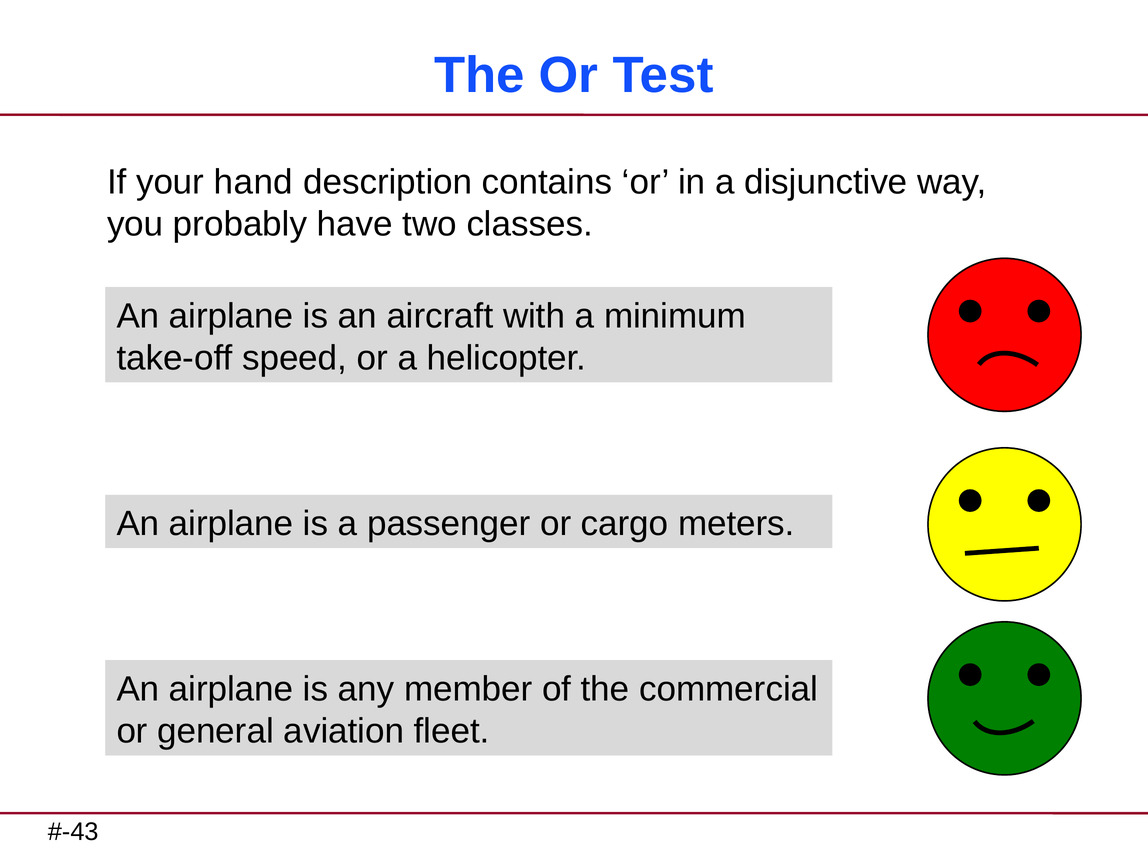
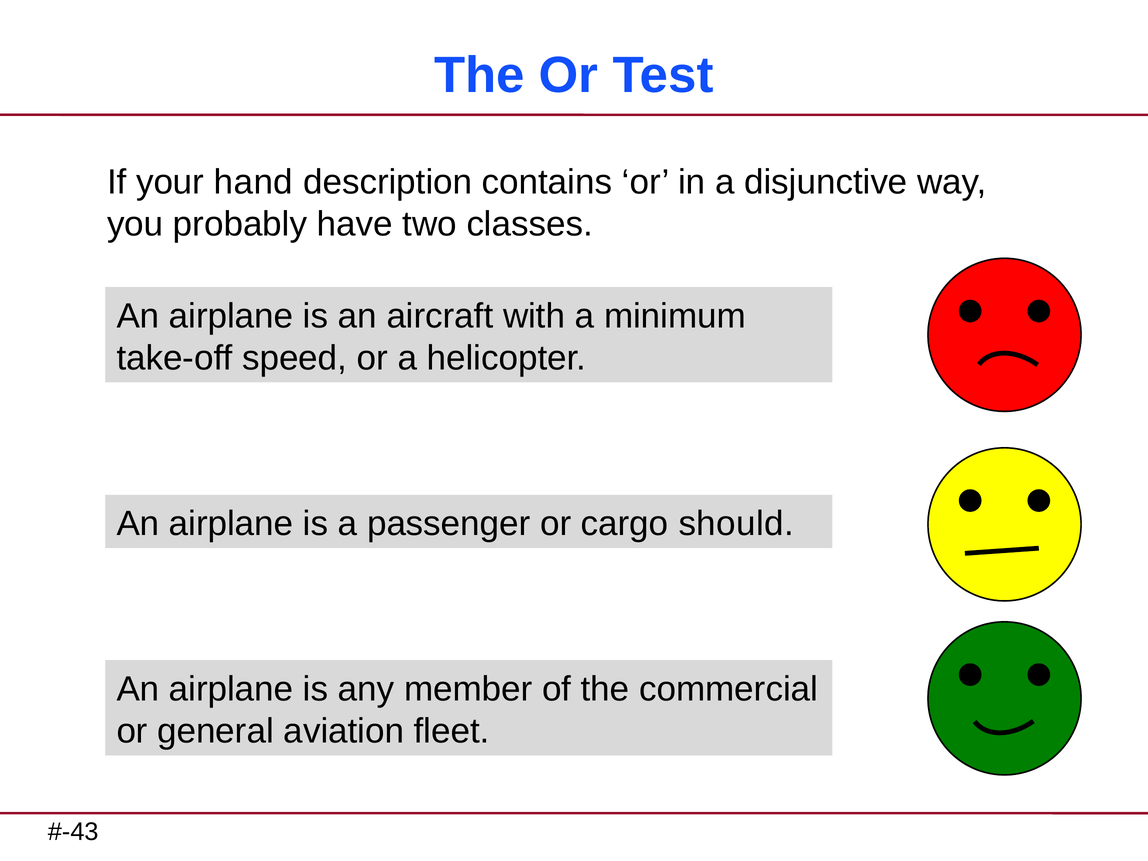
meters: meters -> should
